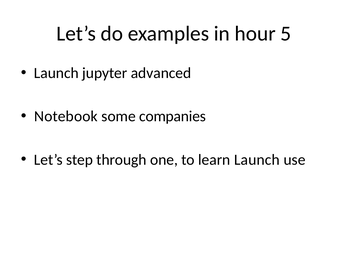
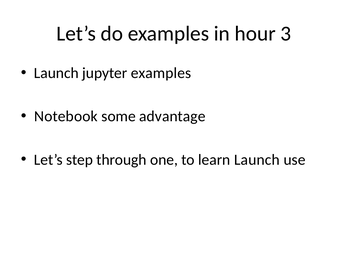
5: 5 -> 3
jupyter advanced: advanced -> examples
companies: companies -> advantage
